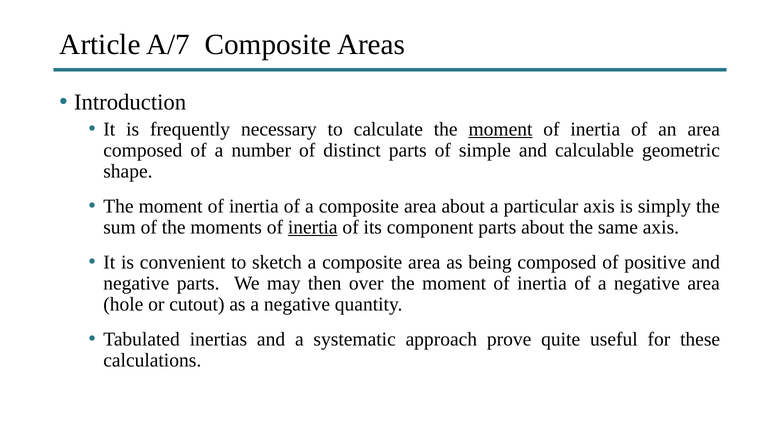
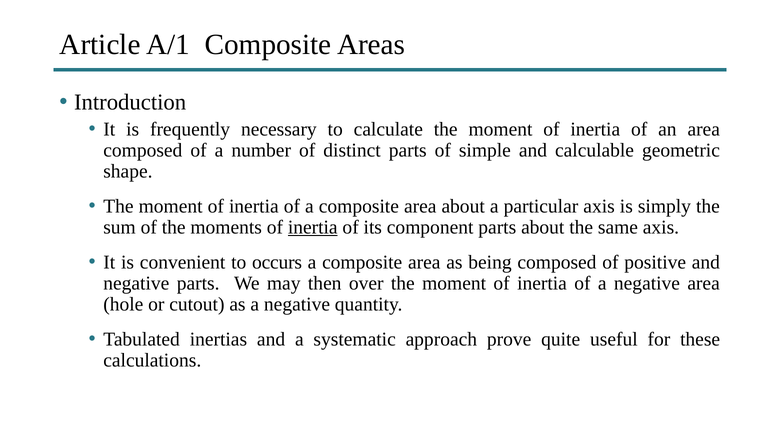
A/7: A/7 -> A/1
moment at (500, 129) underline: present -> none
sketch: sketch -> occurs
